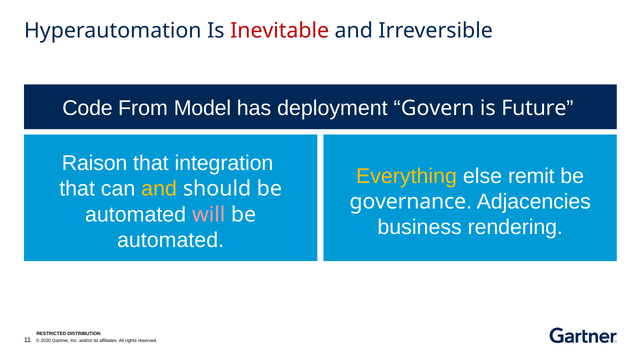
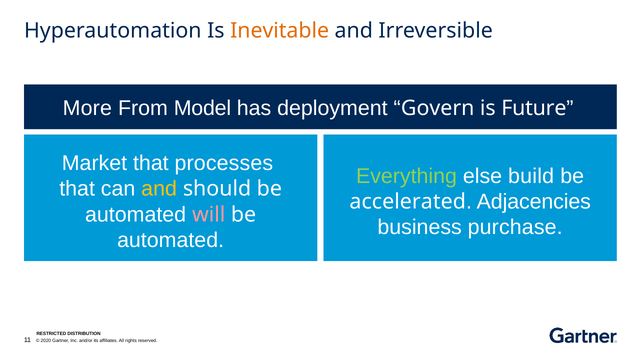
Inevitable colour: red -> orange
Code: Code -> More
Raison: Raison -> Market
integration: integration -> processes
Everything colour: yellow -> light green
remit: remit -> build
governance: governance -> accelerated
rendering: rendering -> purchase
